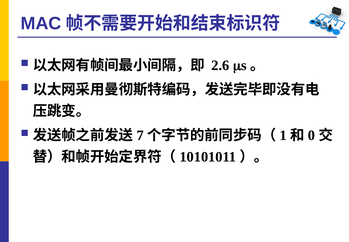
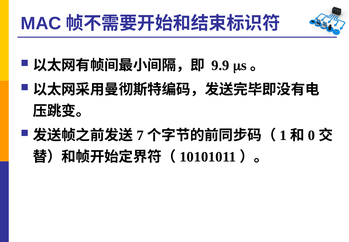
2.6: 2.6 -> 9.9
